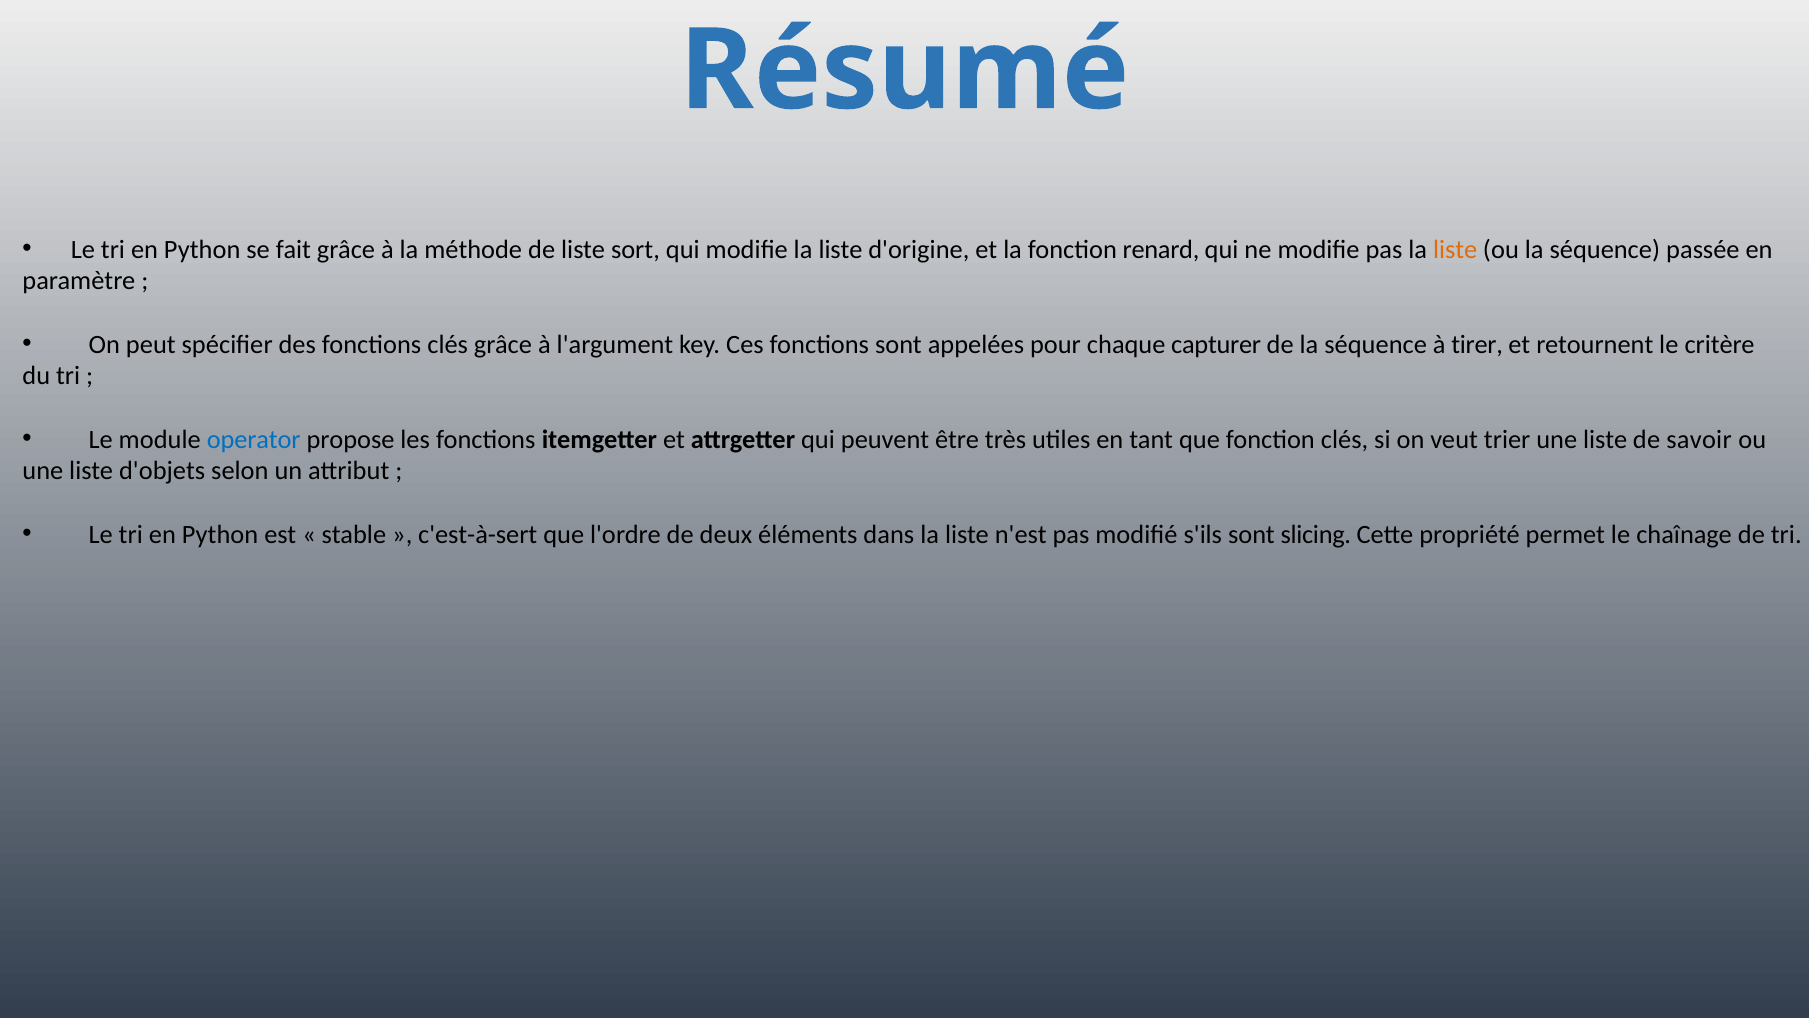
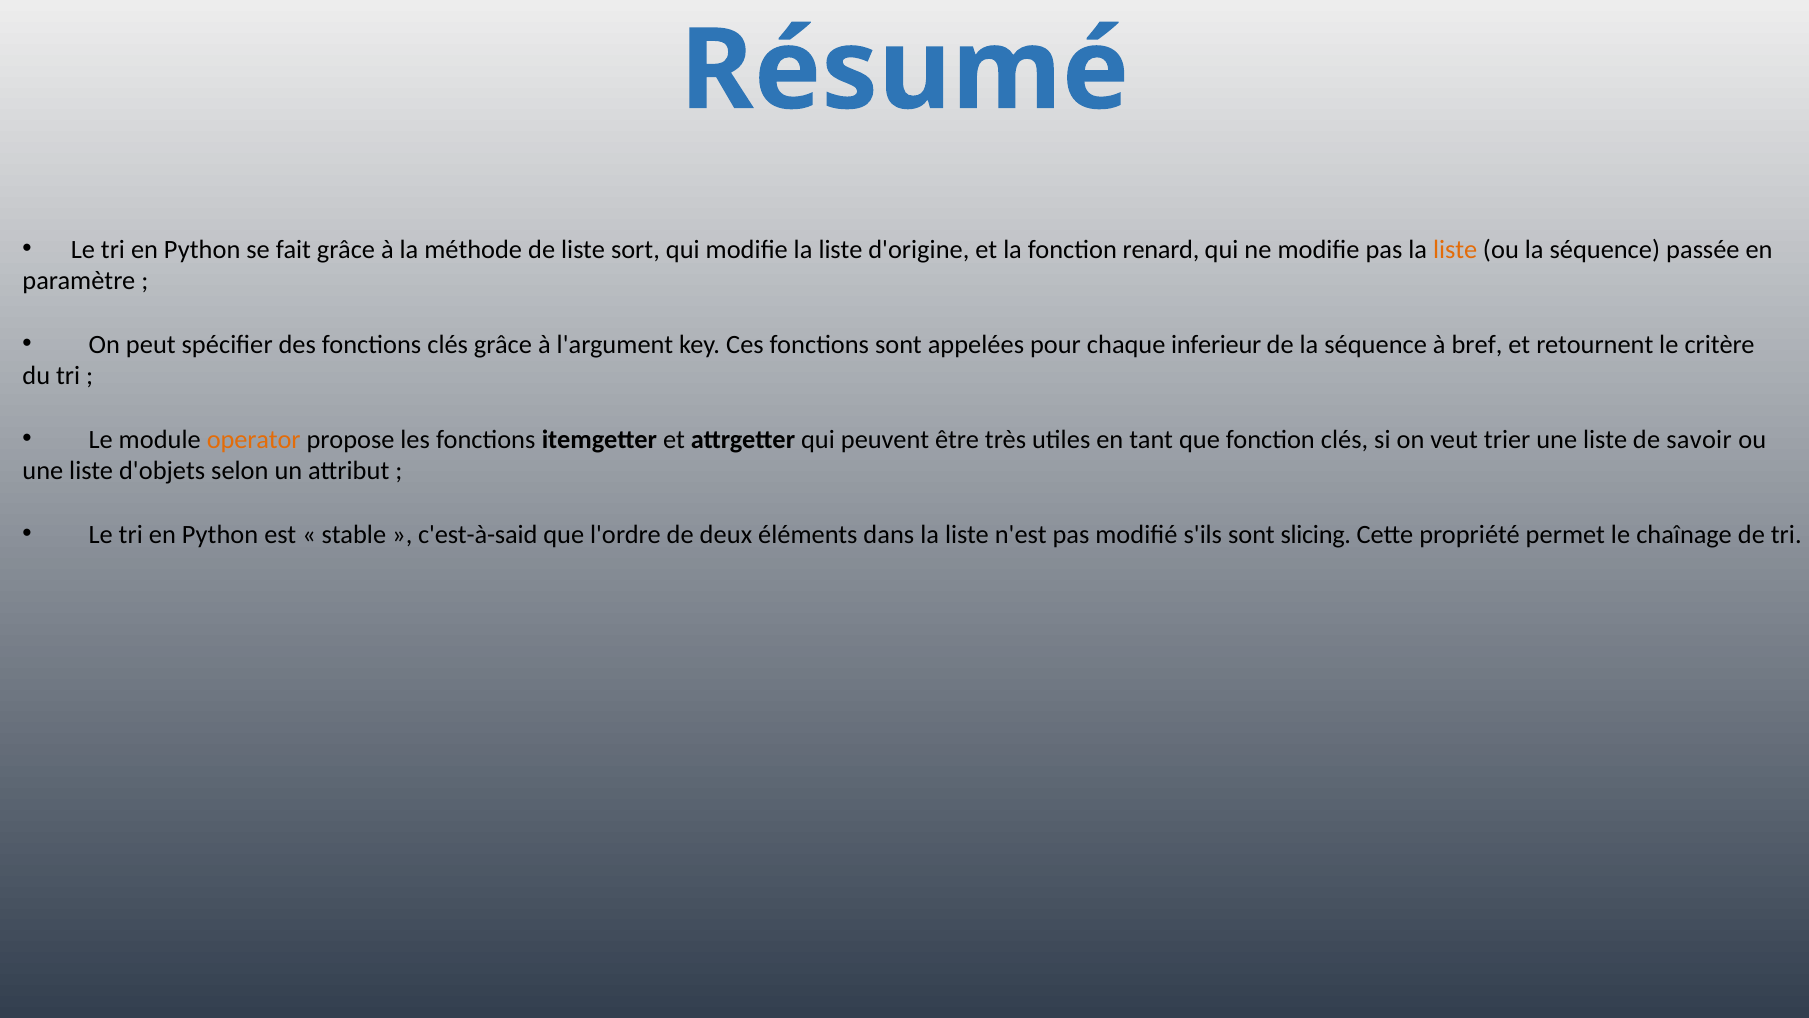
capturer: capturer -> inferieur
tirer: tirer -> bref
operator colour: blue -> orange
c'est-à-sert: c'est-à-sert -> c'est-à-said
